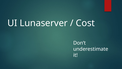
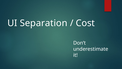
Lunaserver: Lunaserver -> Separation
